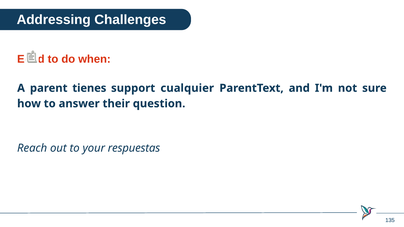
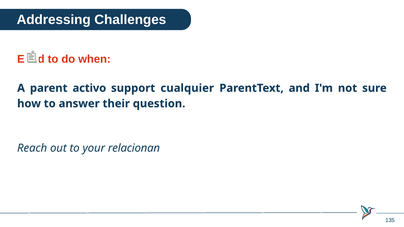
tienes: tienes -> activo
respuestas: respuestas -> relacionan
